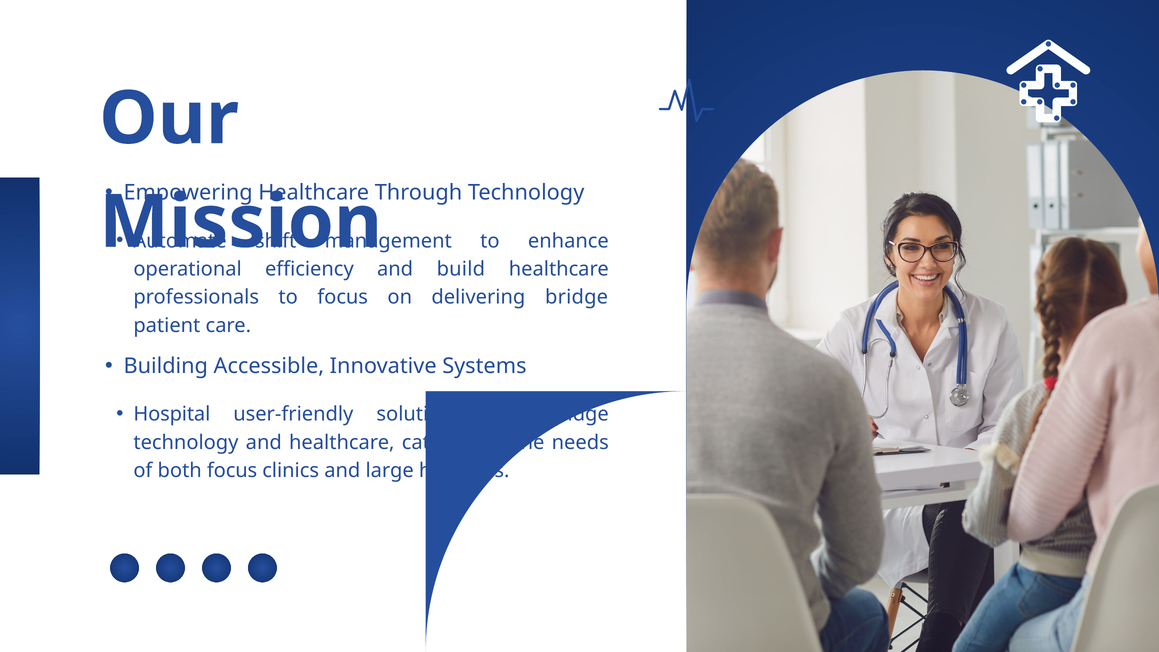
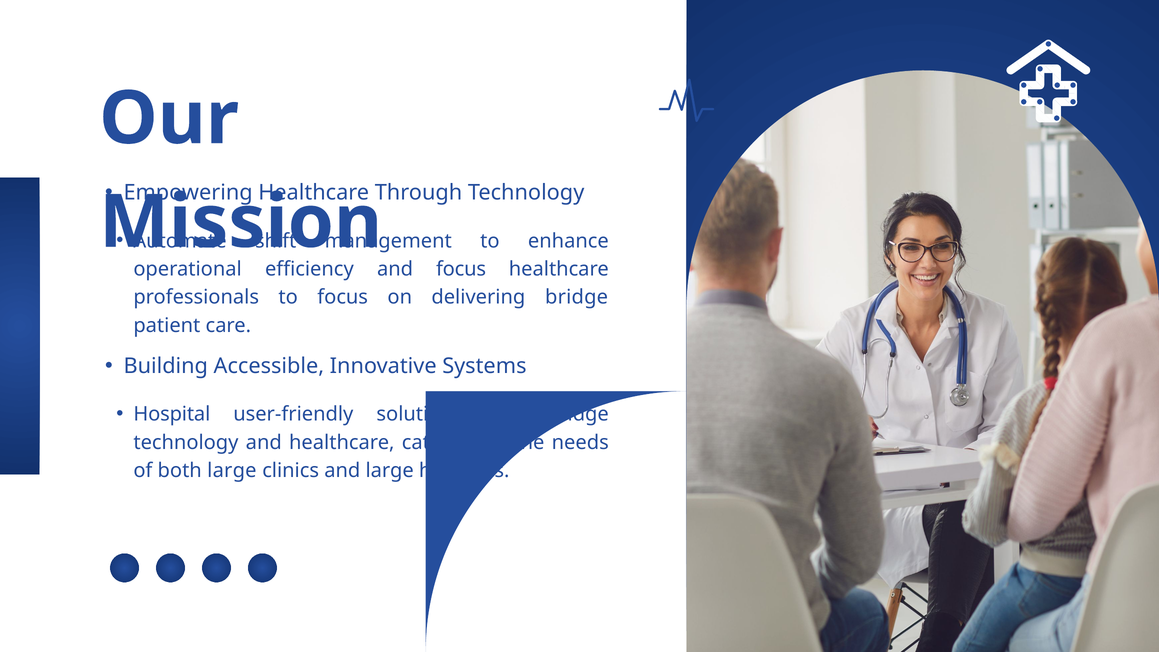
and build: build -> focus
both focus: focus -> large
